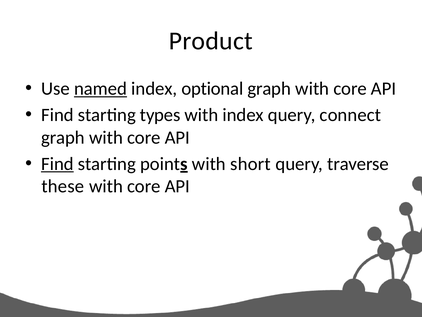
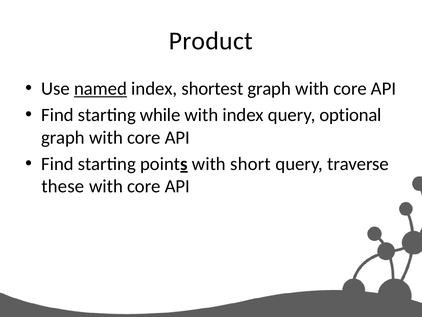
optional: optional -> shortest
types: types -> while
connect: connect -> optional
Find at (57, 164) underline: present -> none
